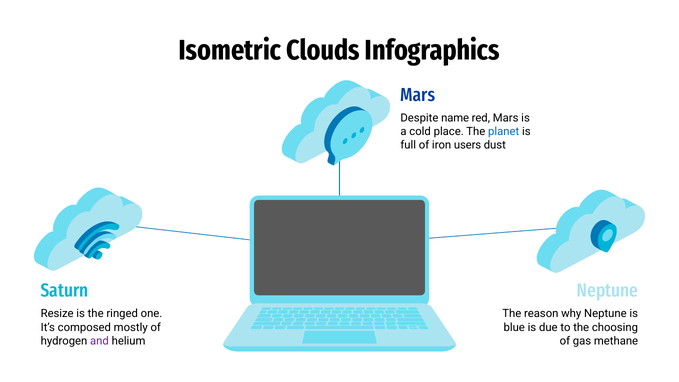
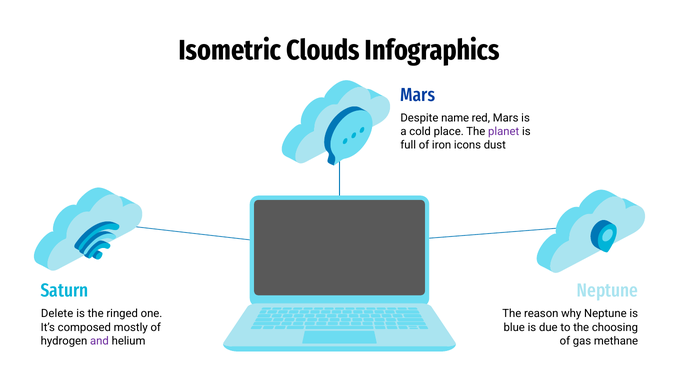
planet colour: blue -> purple
users: users -> icons
Resize: Resize -> Delete
